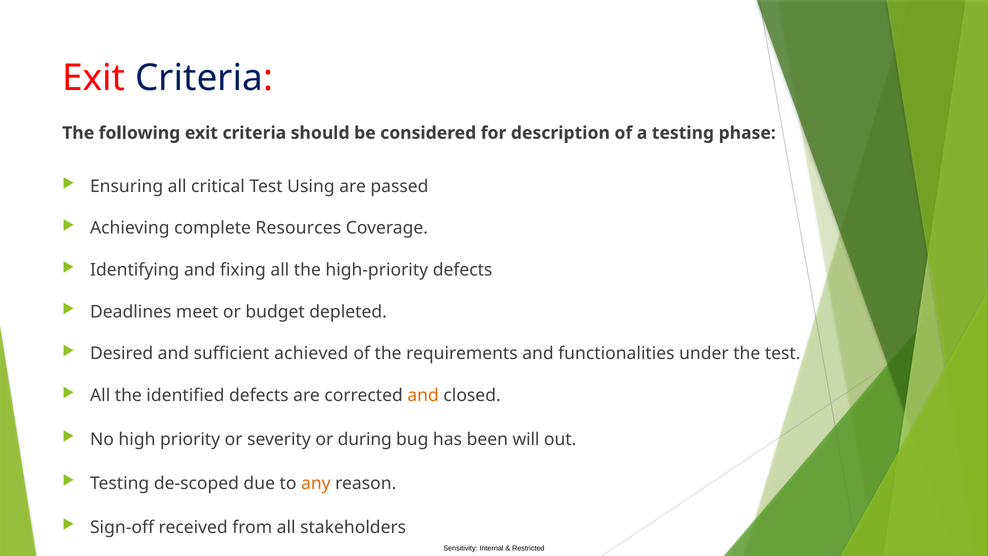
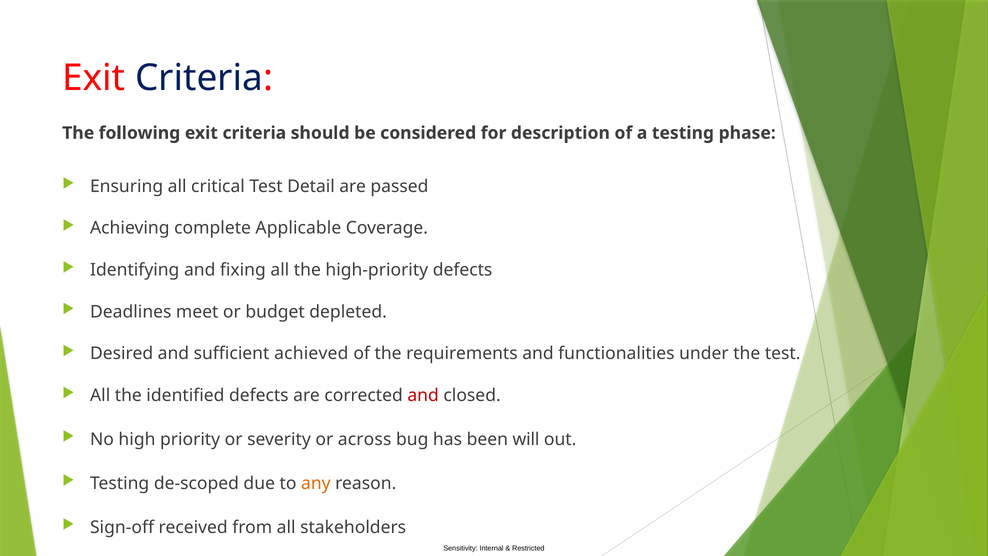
Using: Using -> Detail
Resources: Resources -> Applicable
and at (423, 395) colour: orange -> red
during: during -> across
